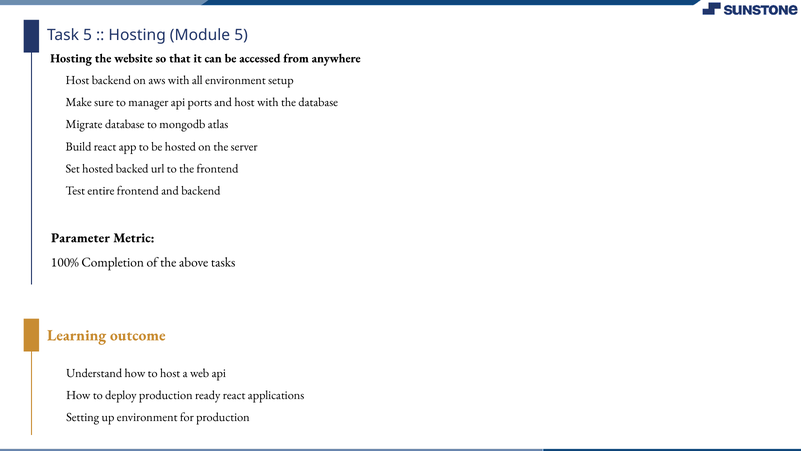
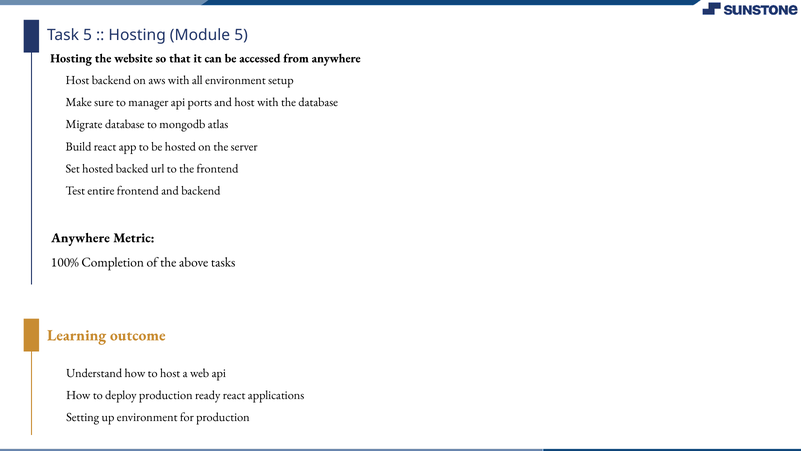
Parameter at (80, 238): Parameter -> Anywhere
